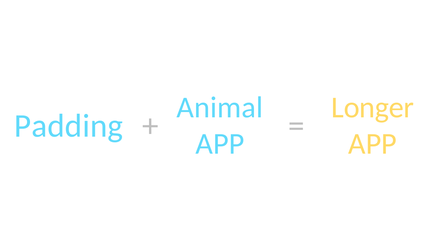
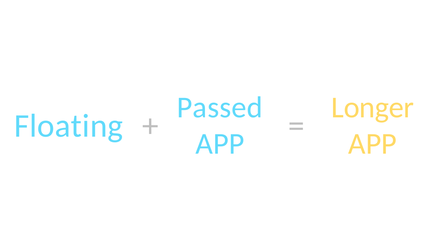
Animal: Animal -> Passed
Padding: Padding -> Floating
